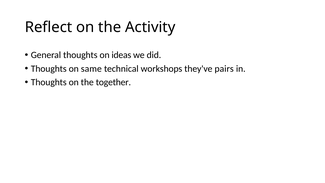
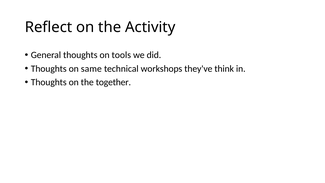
ideas: ideas -> tools
pairs: pairs -> think
